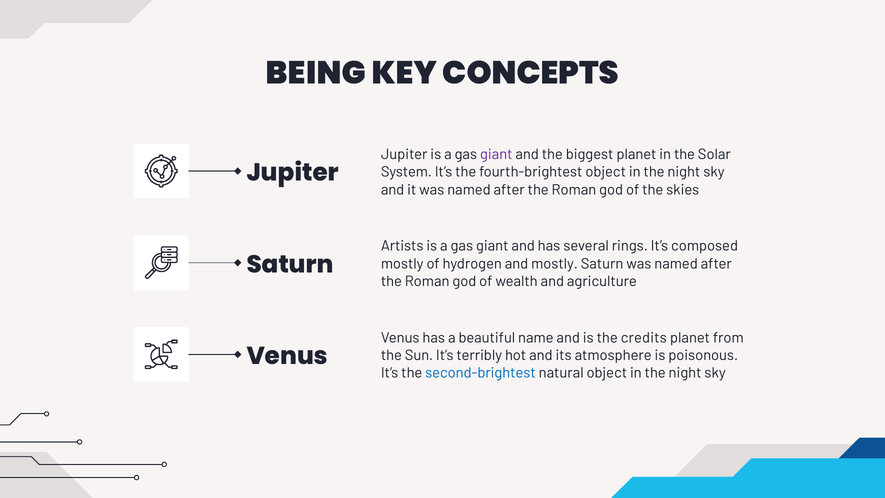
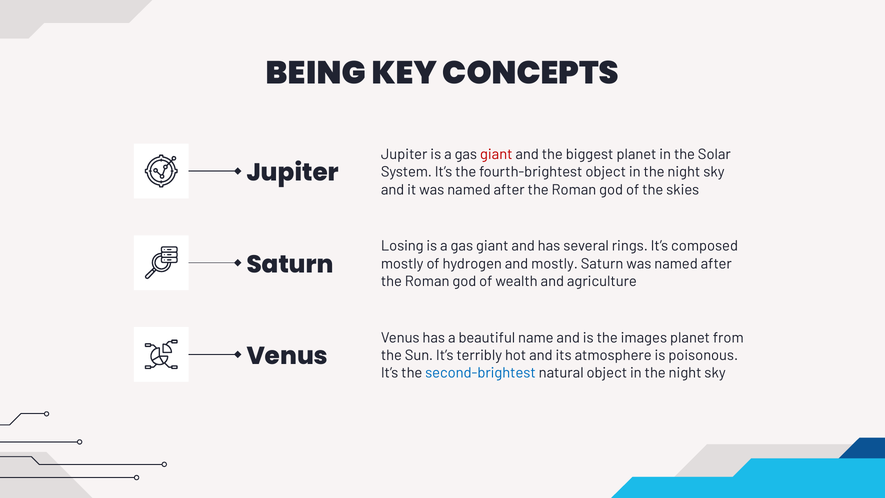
giant at (496, 154) colour: purple -> red
Artists: Artists -> Losing
credits: credits -> images
